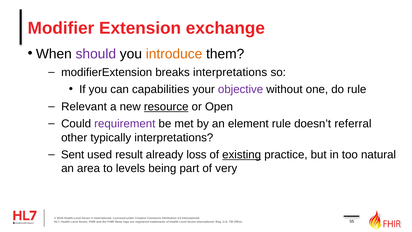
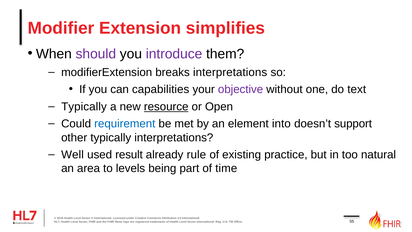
exchange: exchange -> simplifies
introduce colour: orange -> purple
do rule: rule -> text
Relevant at (84, 107): Relevant -> Typically
requirement colour: purple -> blue
element rule: rule -> into
referral: referral -> support
Sent: Sent -> Well
loss: loss -> rule
existing underline: present -> none
very: very -> time
